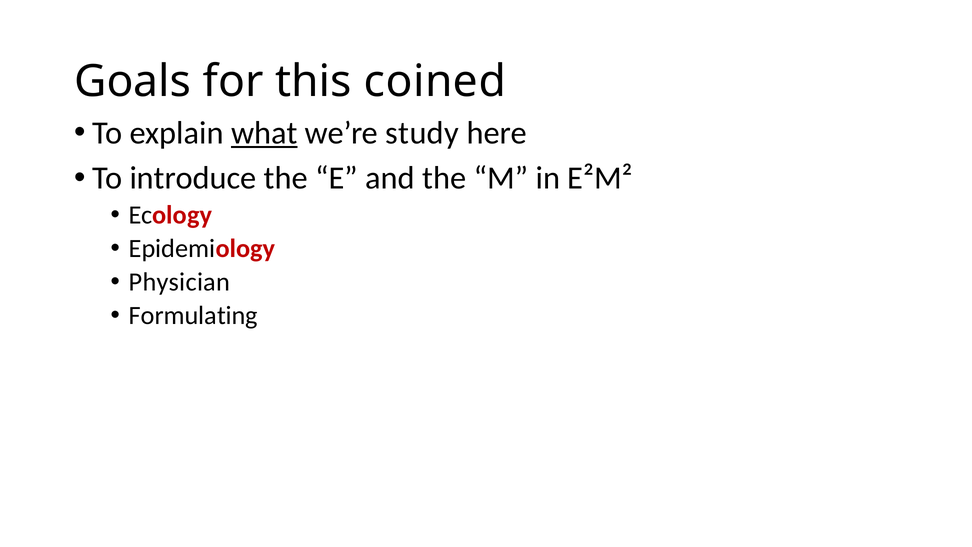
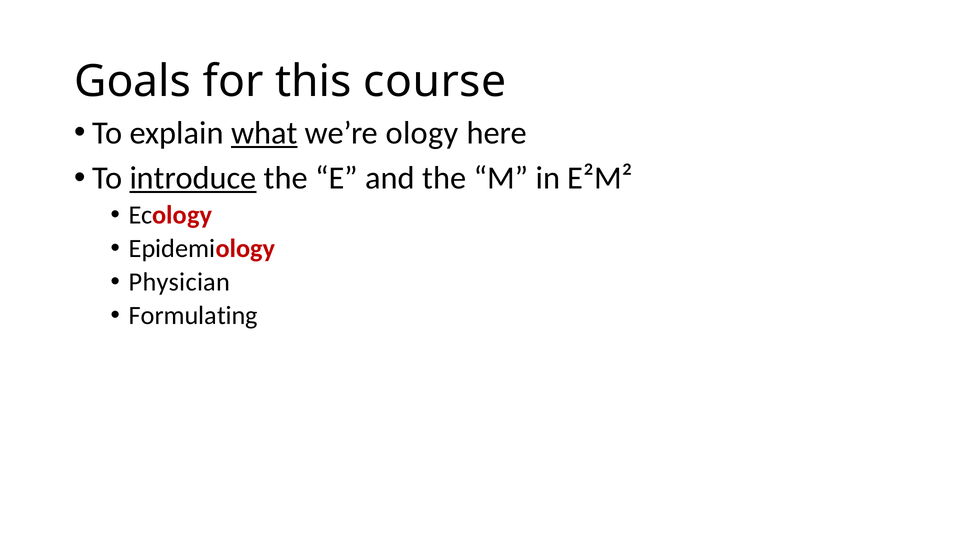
coined: coined -> course
study: study -> ology
introduce underline: none -> present
